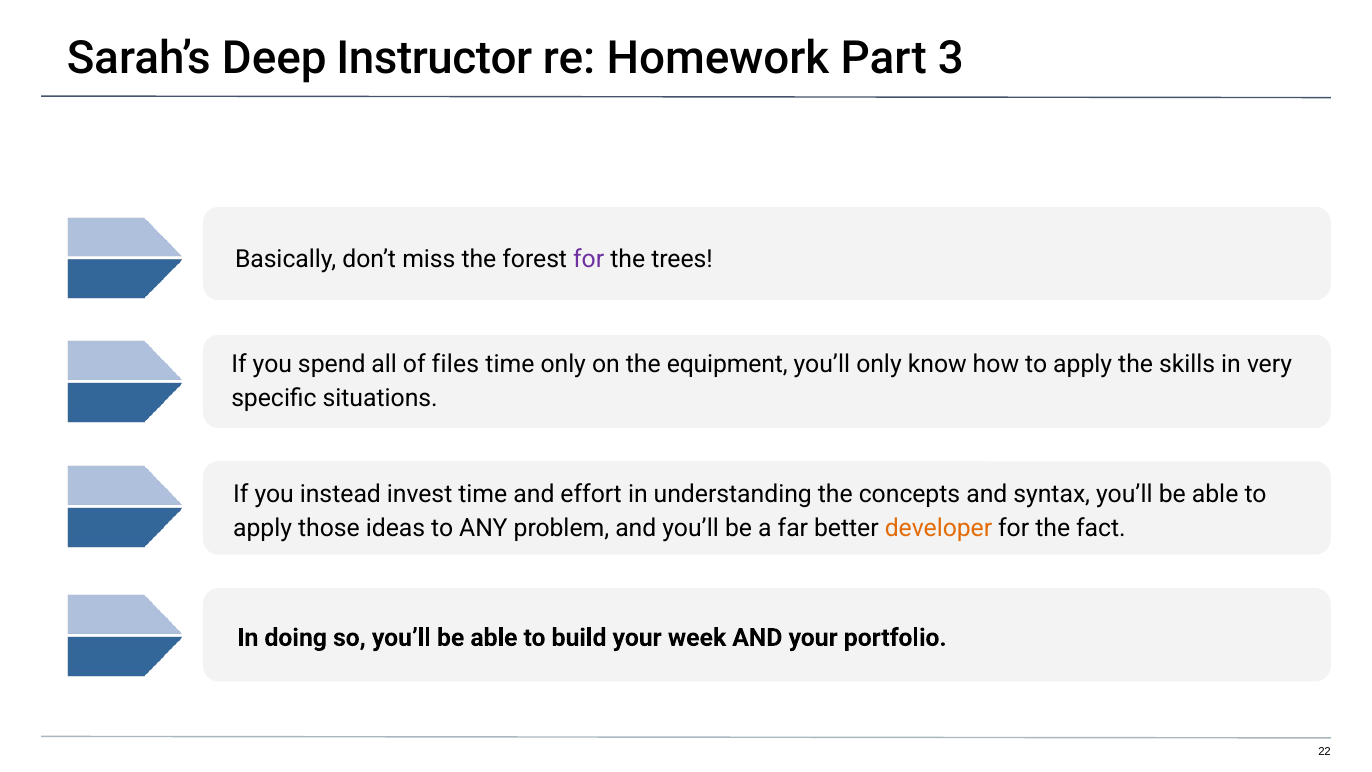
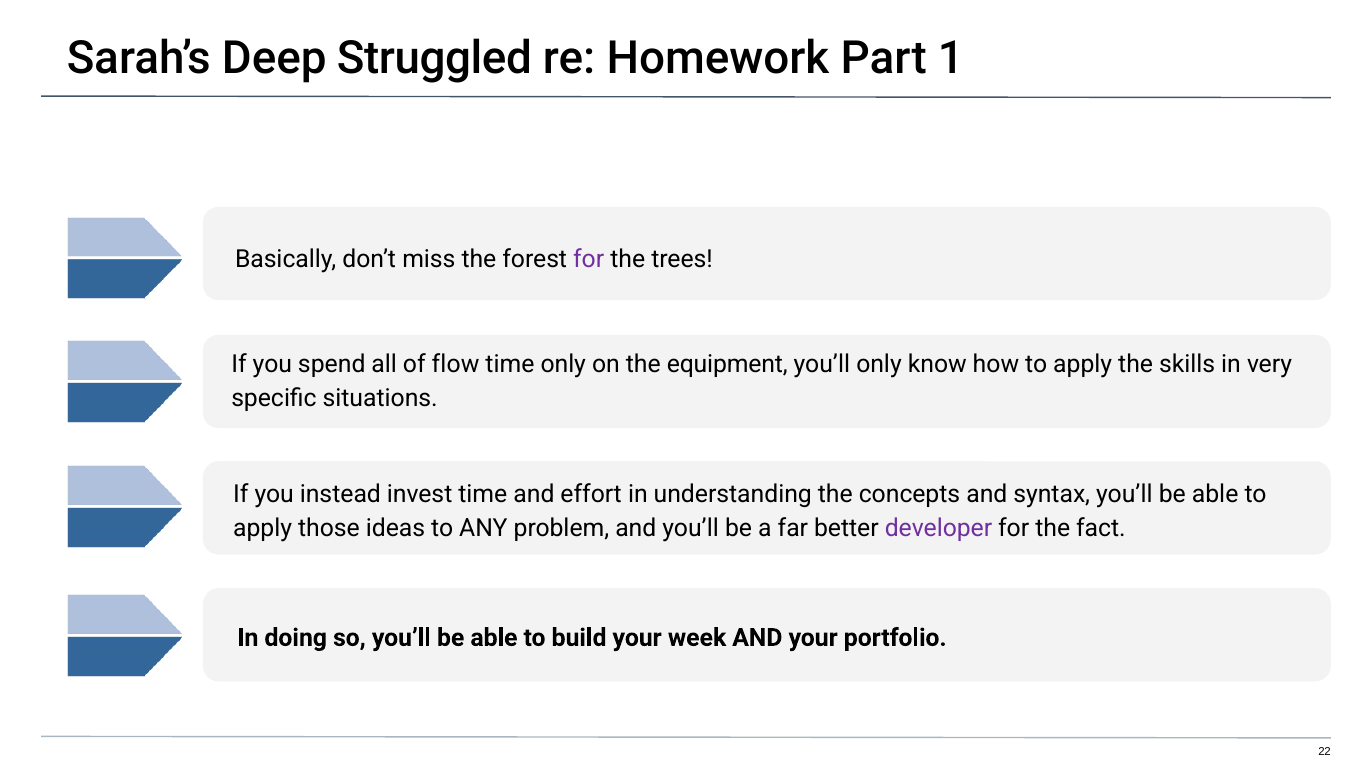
Instructor: Instructor -> Struggled
3: 3 -> 1
files: files -> flow
developer colour: orange -> purple
